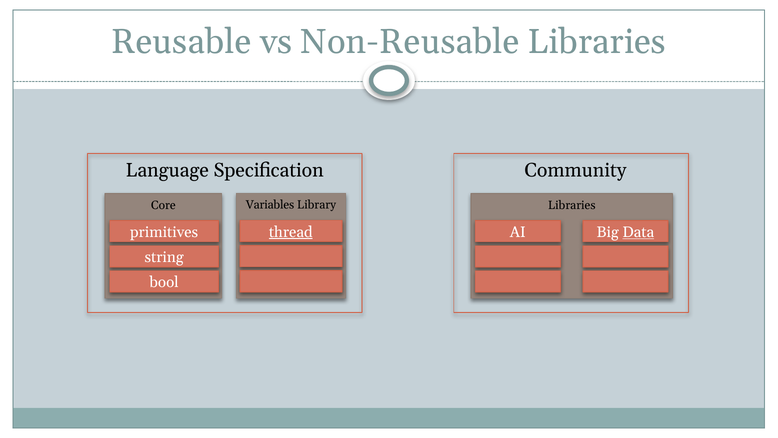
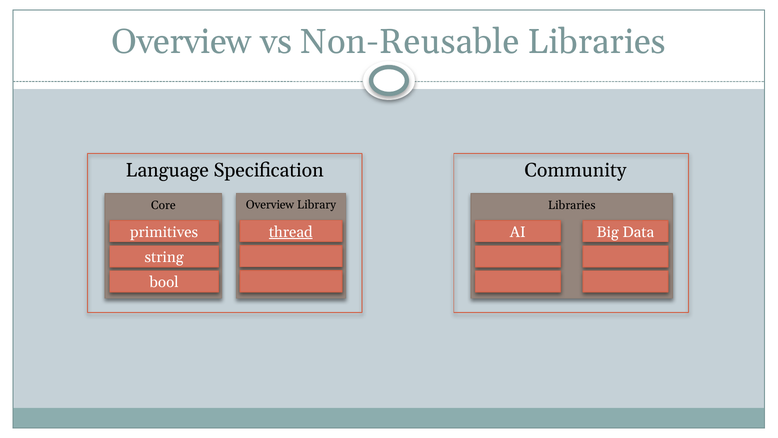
Reusable at (181, 42): Reusable -> Overview
Core Variables: Variables -> Overview
Data underline: present -> none
